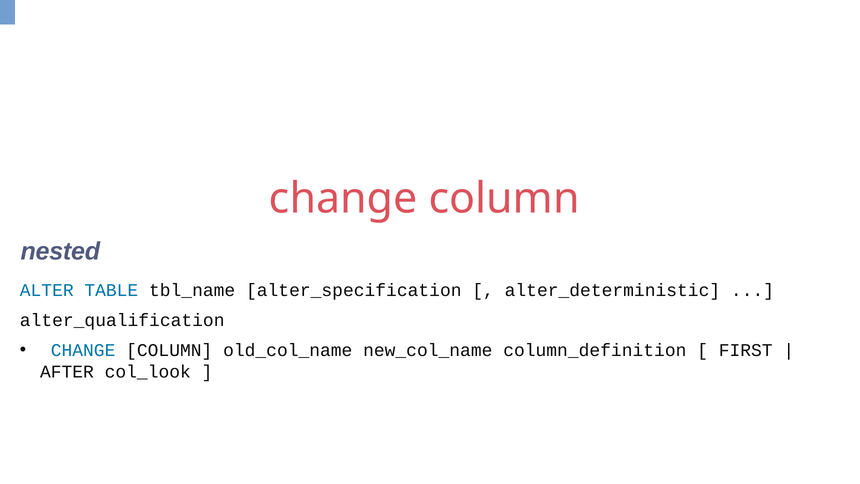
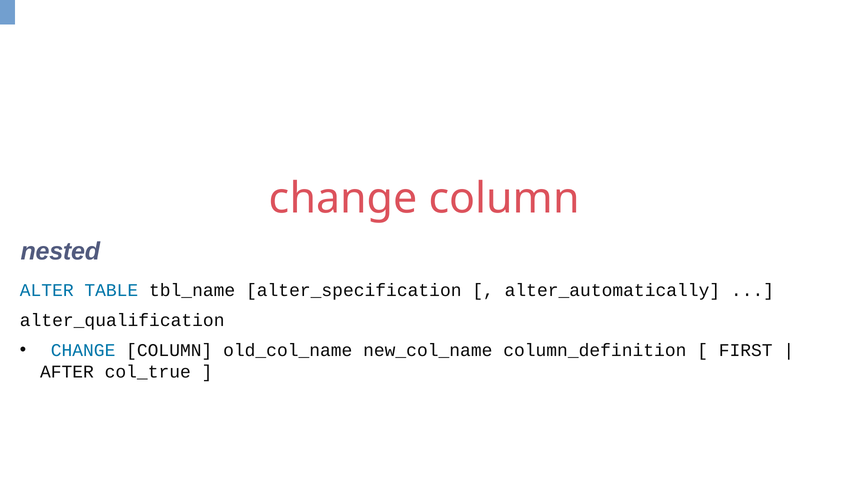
alter_deterministic: alter_deterministic -> alter_automatically
col_look: col_look -> col_true
